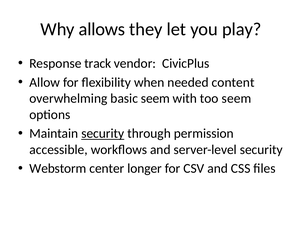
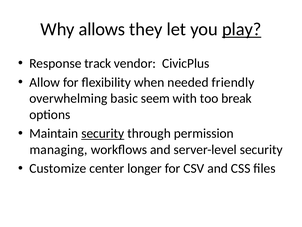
play underline: none -> present
content: content -> friendly
too seem: seem -> break
accessible: accessible -> managing
Webstorm: Webstorm -> Customize
